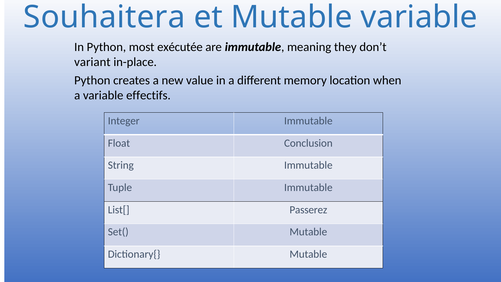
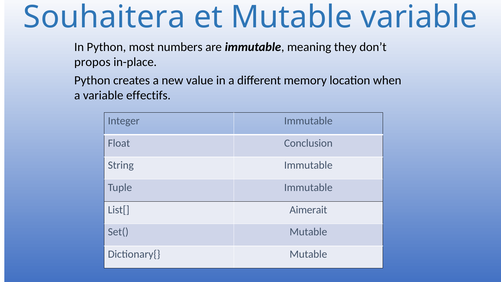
exécutée: exécutée -> numbers
variant: variant -> propos
Passerez: Passerez -> Aimerait
